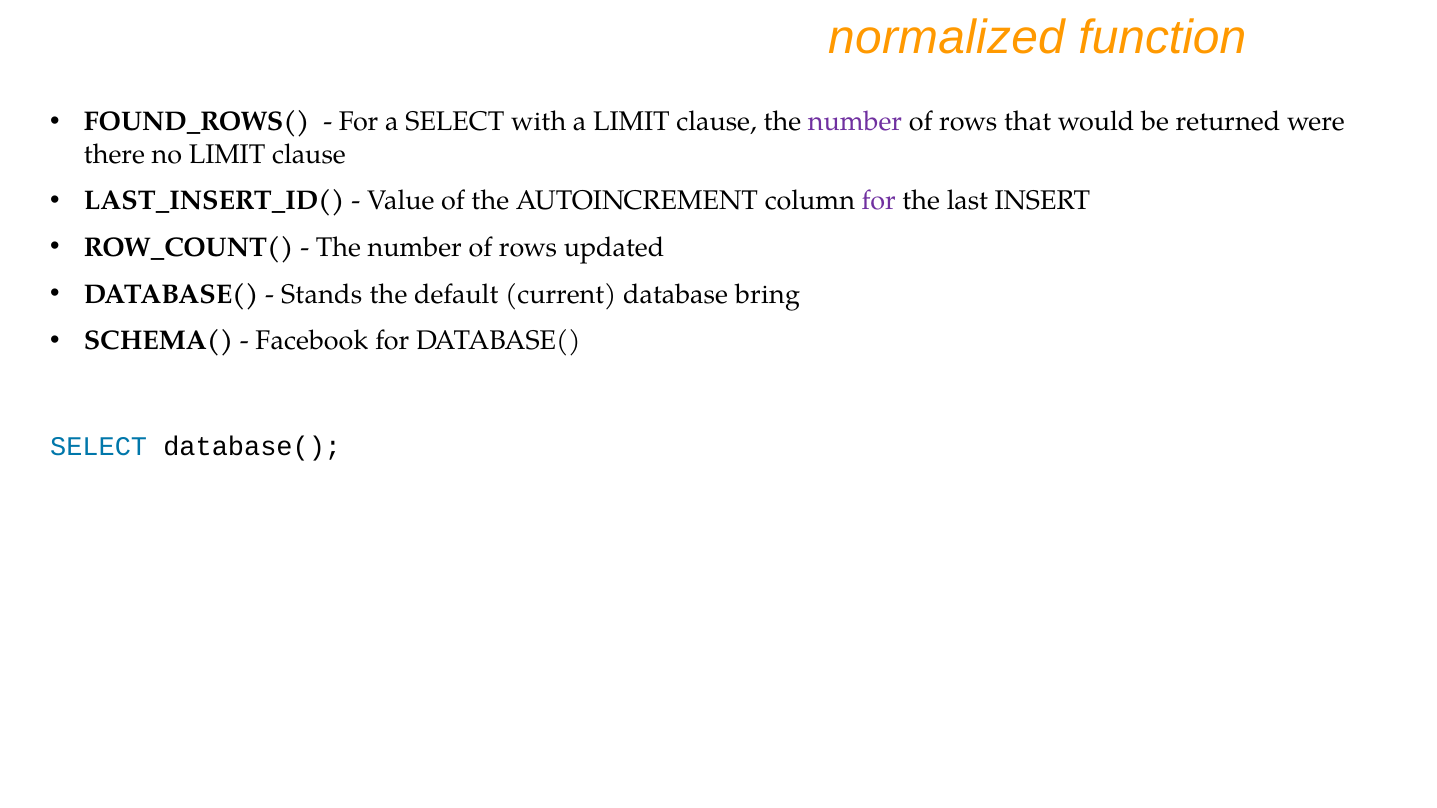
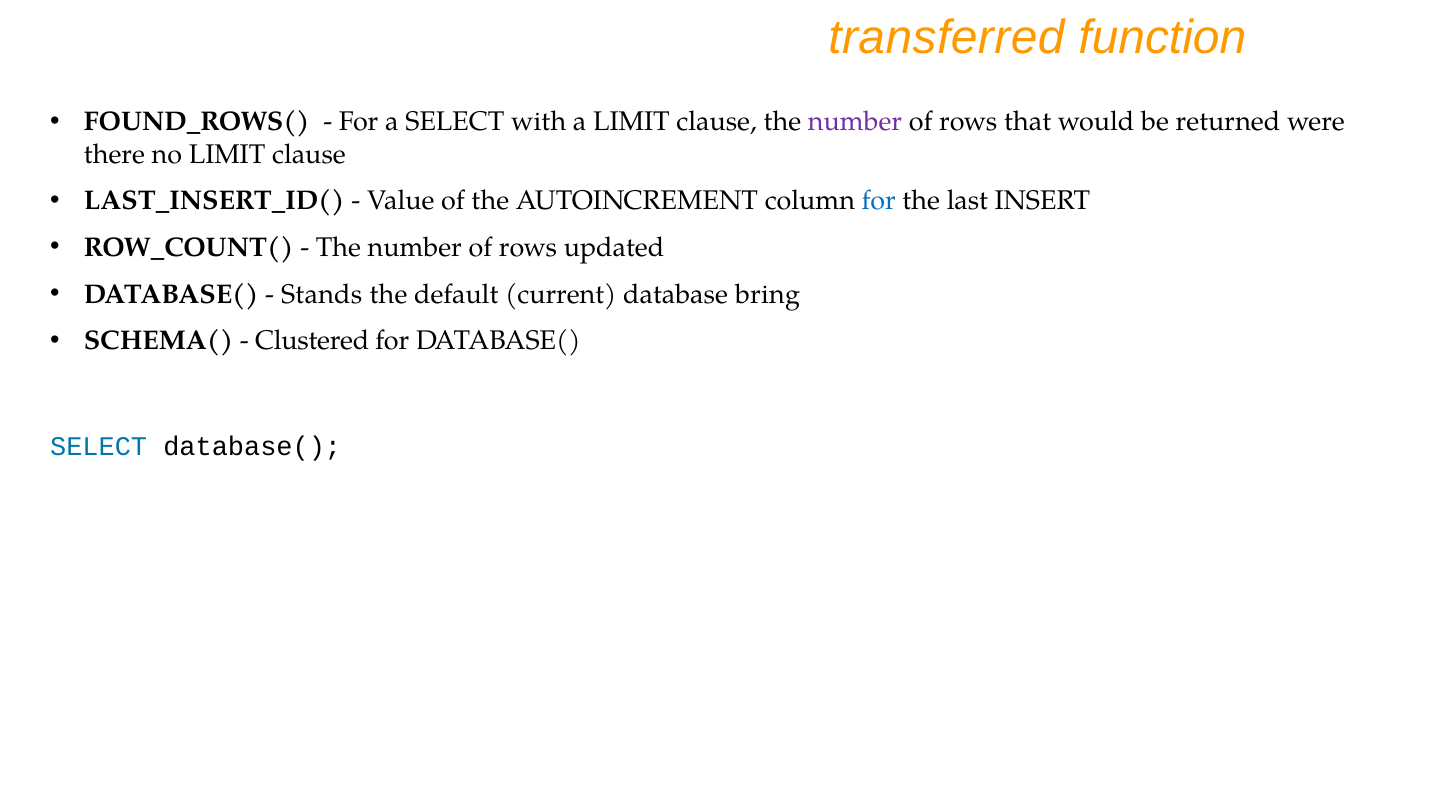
normalized: normalized -> transferred
for at (879, 201) colour: purple -> blue
Facebook: Facebook -> Clustered
